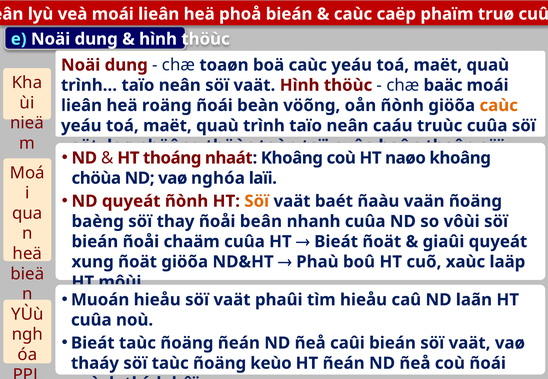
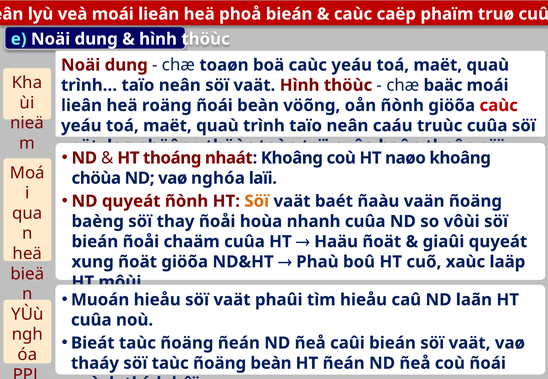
caùc at (499, 105) colour: orange -> red
ñoåi beân: beân -> hoùa
Bieát at (336, 241): Bieát -> Haäu
ñoäng keùo: keùo -> beàn
